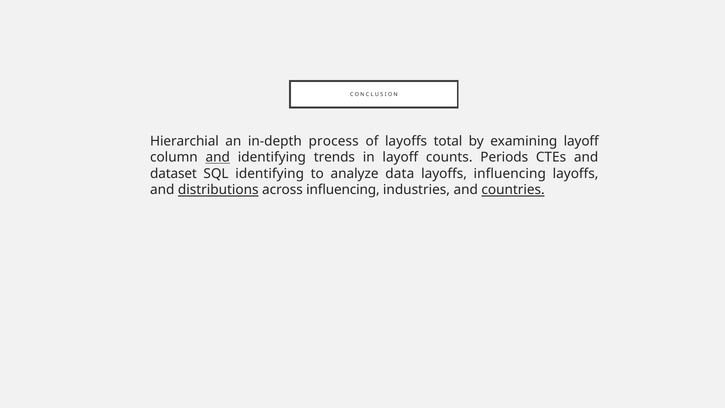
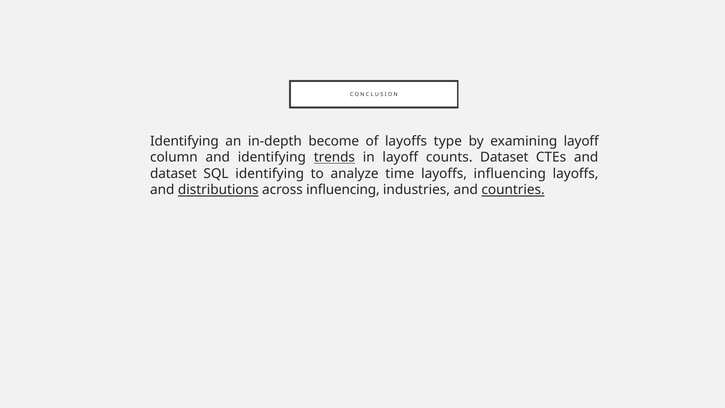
Hierarchial at (184, 141): Hierarchial -> Identifying
process: process -> become
total: total -> type
and at (218, 157) underline: present -> none
trends underline: none -> present
counts Periods: Periods -> Dataset
data: data -> time
